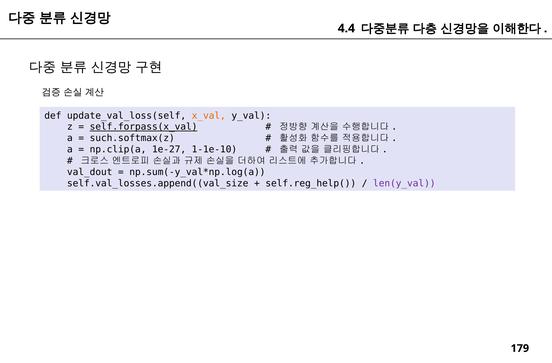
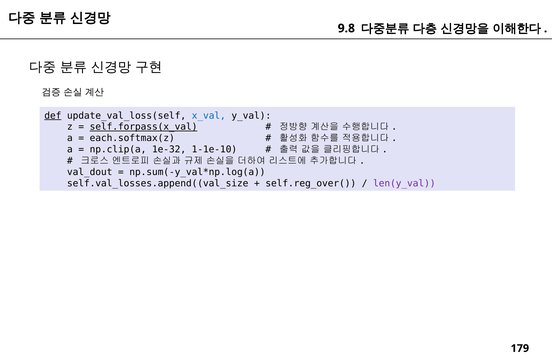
4.4: 4.4 -> 9.8
def underline: none -> present
x_val colour: orange -> blue
such.softmax(z: such.softmax(z -> each.softmax(z
1e-27: 1e-27 -> 1e-32
self.reg_help(: self.reg_help( -> self.reg_over(
